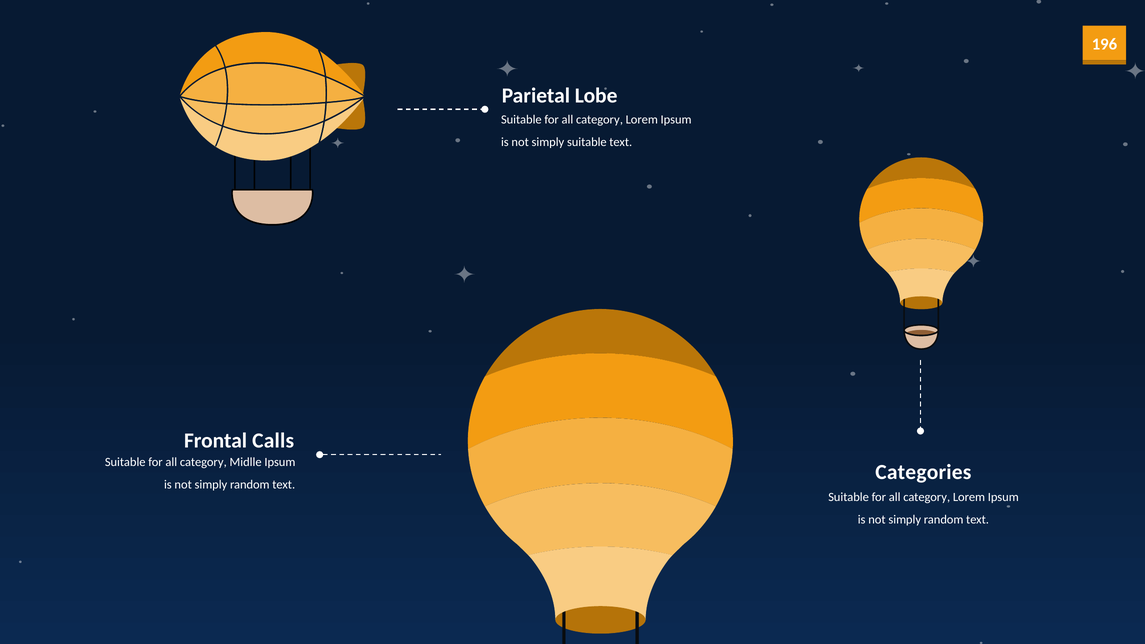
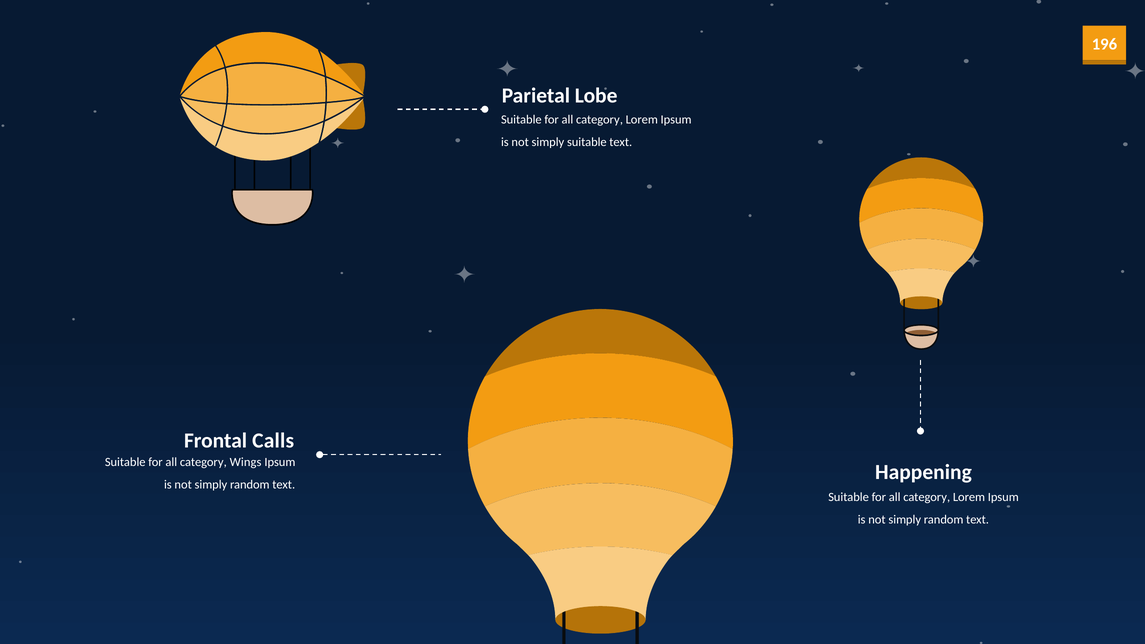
Midlle: Midlle -> Wings
Categories: Categories -> Happening
